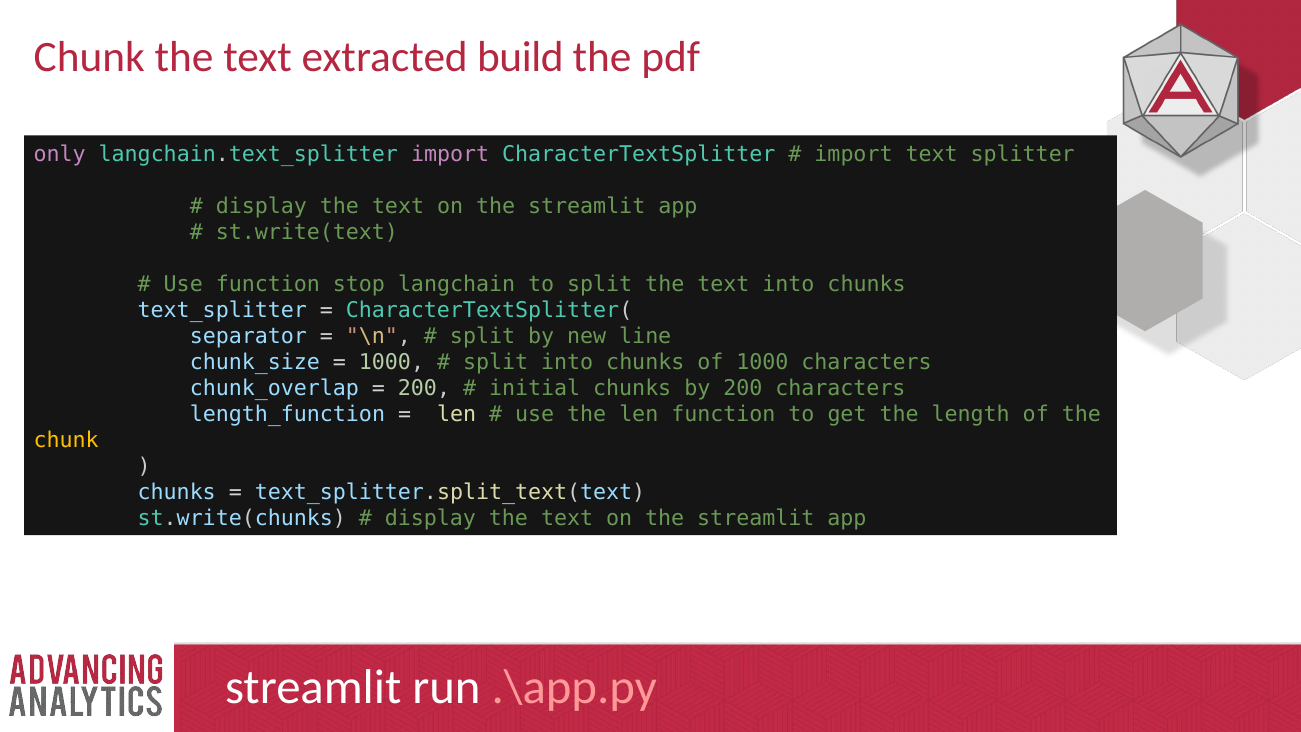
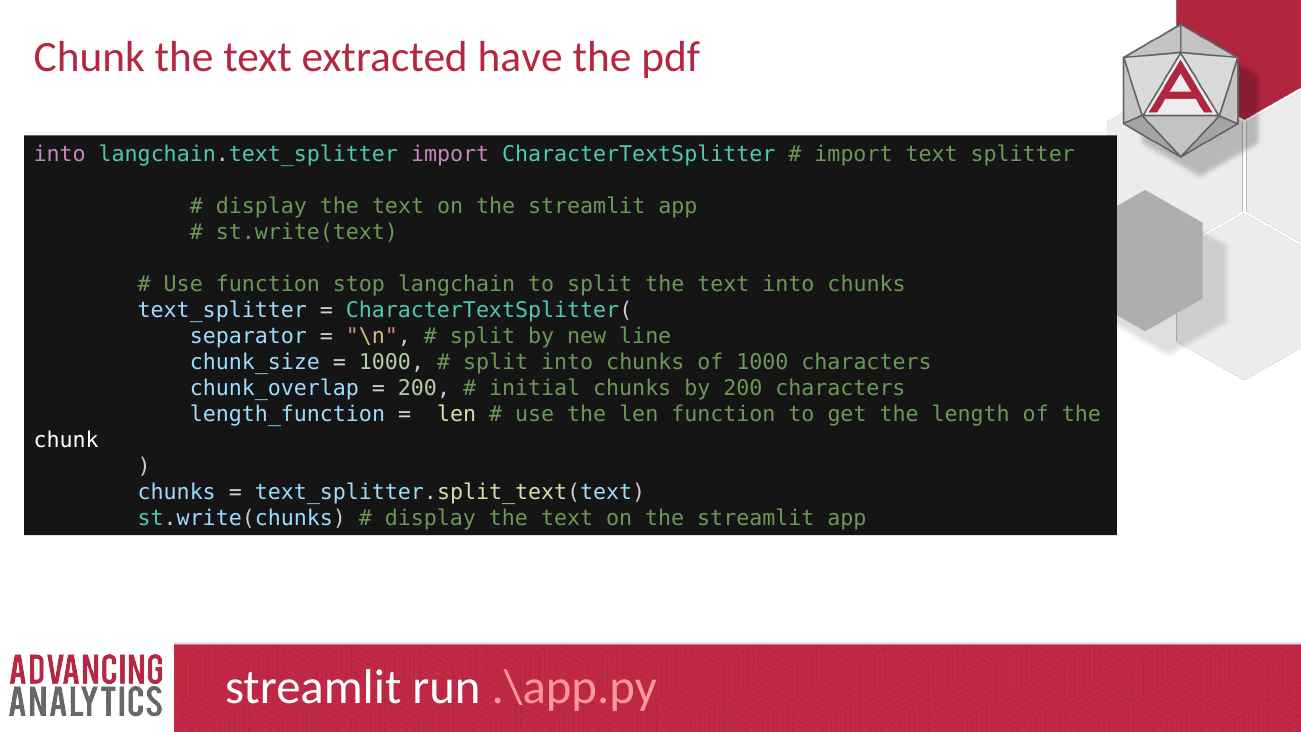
build: build -> have
only at (60, 155): only -> into
chunk at (66, 441) colour: yellow -> white
